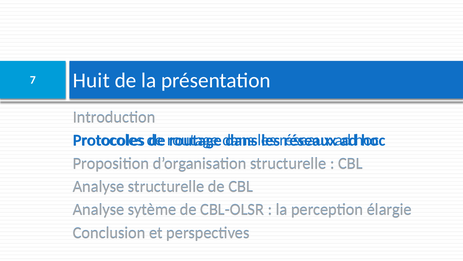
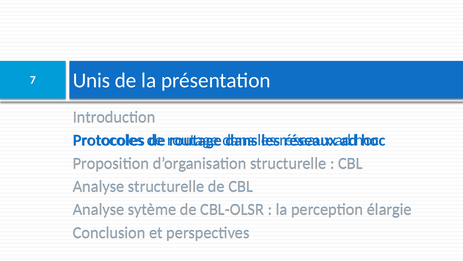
Huit: Huit -> Unis
